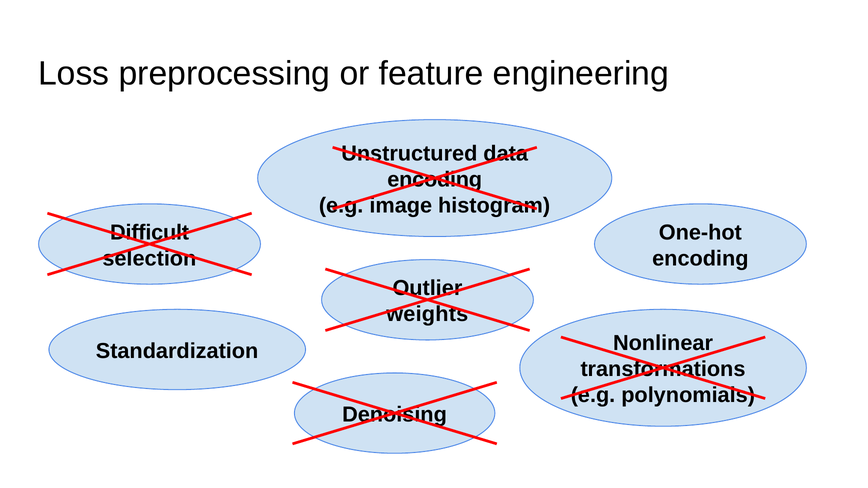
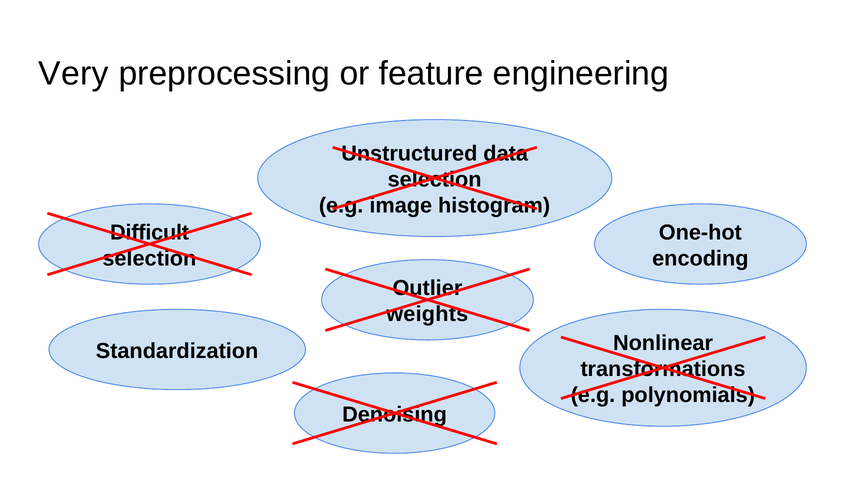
Loss: Loss -> Very
encoding at (435, 180): encoding -> selection
